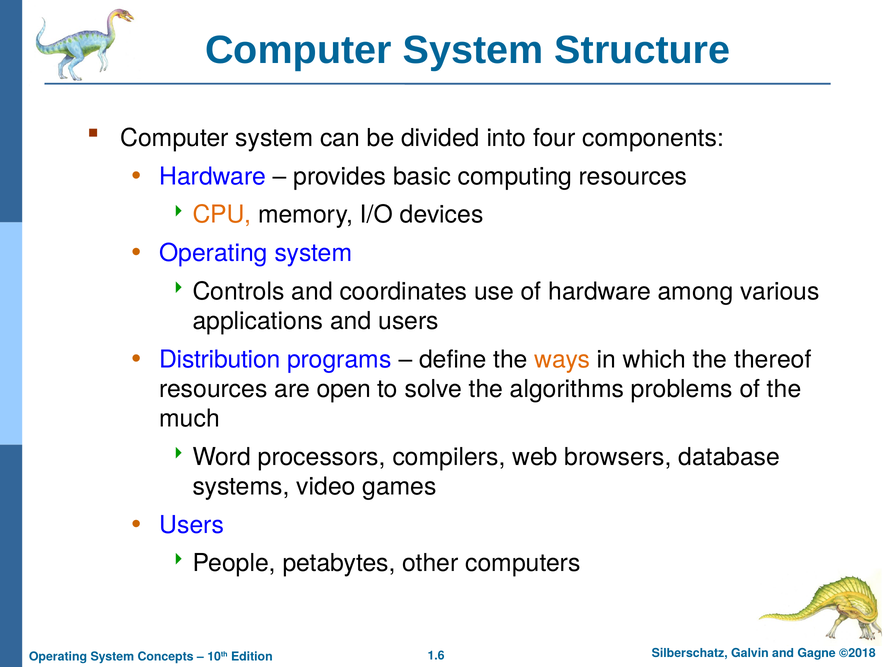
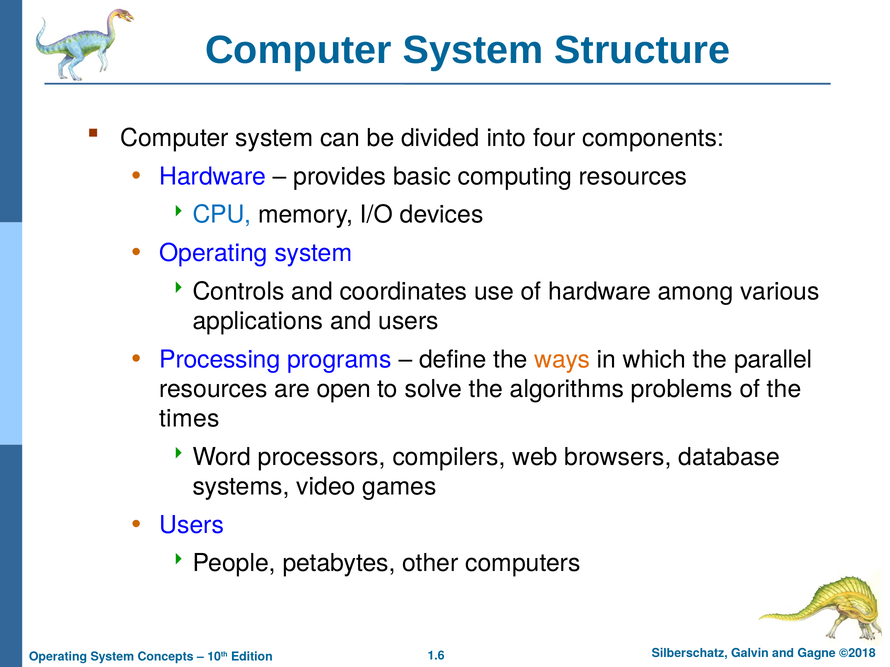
CPU colour: orange -> blue
Distribution: Distribution -> Processing
thereof: thereof -> parallel
much: much -> times
